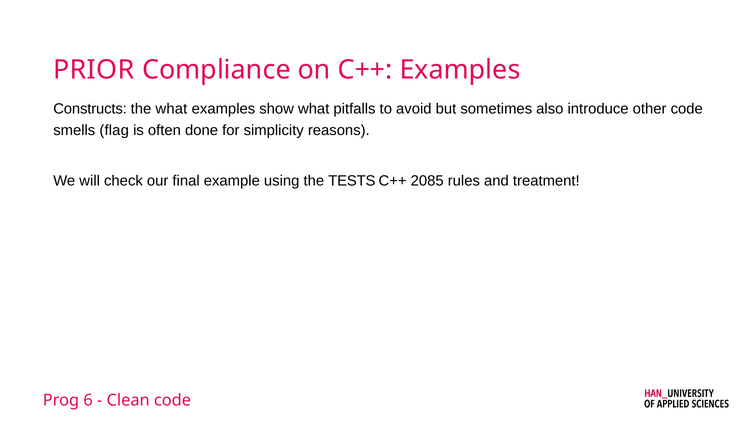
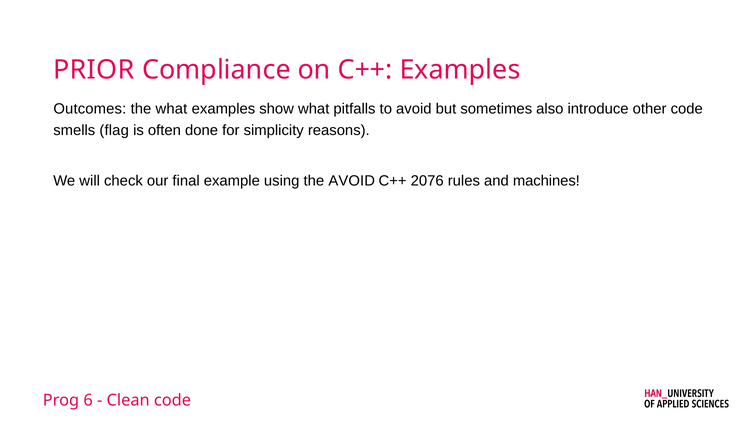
Constructs: Constructs -> Outcomes
the TESTS: TESTS -> AVOID
2085: 2085 -> 2076
treatment: treatment -> machines
